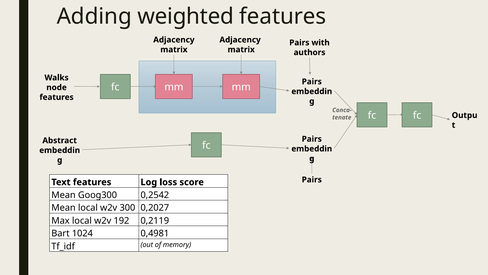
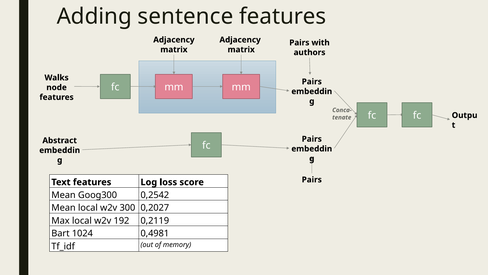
weighted: weighted -> sentence
